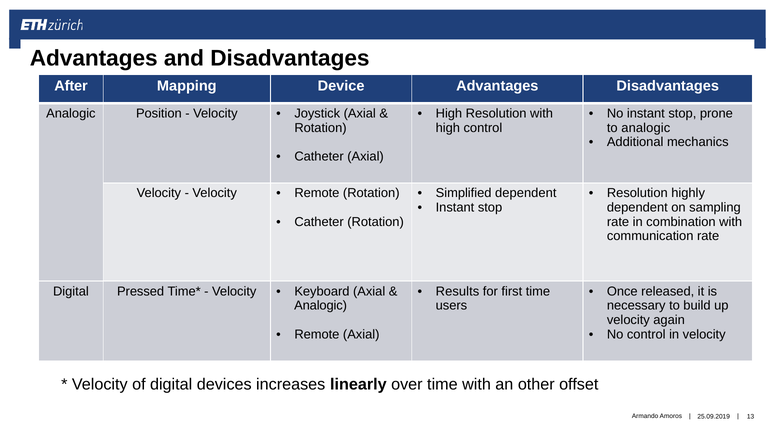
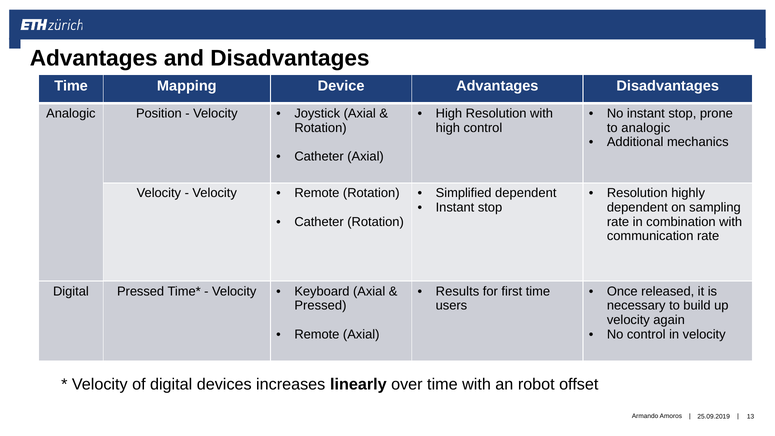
After at (71, 86): After -> Time
Analogic at (321, 306): Analogic -> Pressed
other: other -> robot
